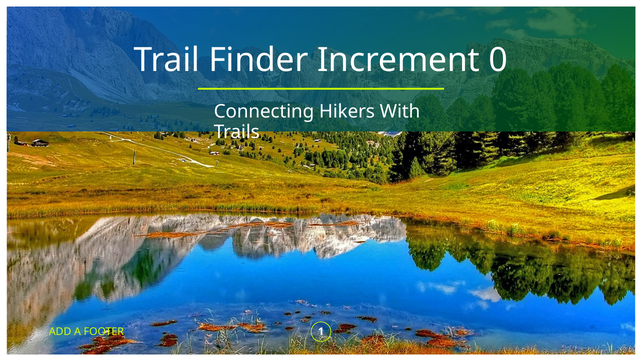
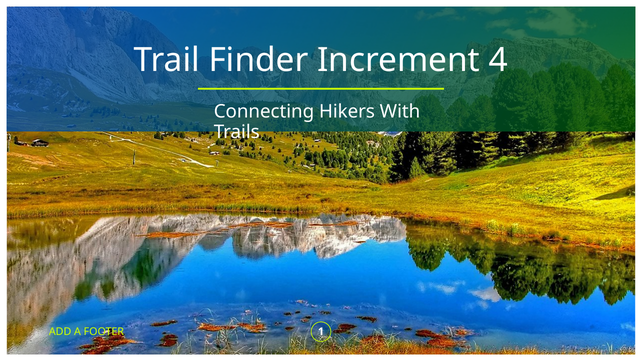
0: 0 -> 4
